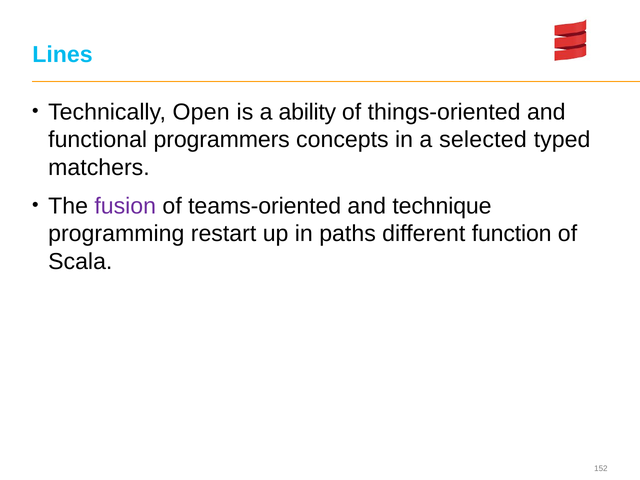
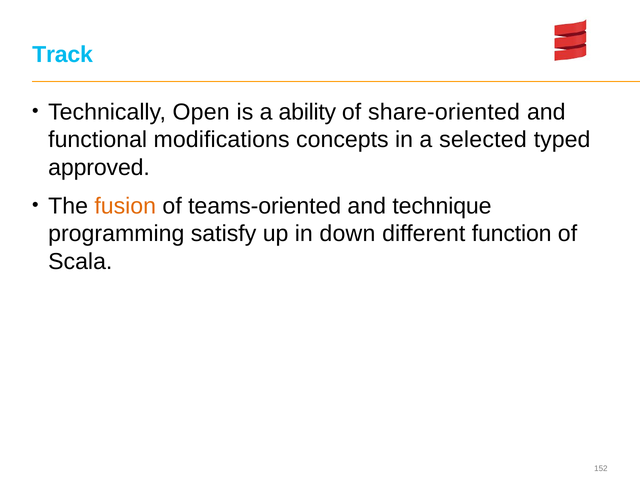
Lines: Lines -> Track
things-oriented: things-oriented -> share-oriented
programmers: programmers -> modifications
matchers: matchers -> approved
fusion colour: purple -> orange
restart: restart -> satisfy
paths: paths -> down
